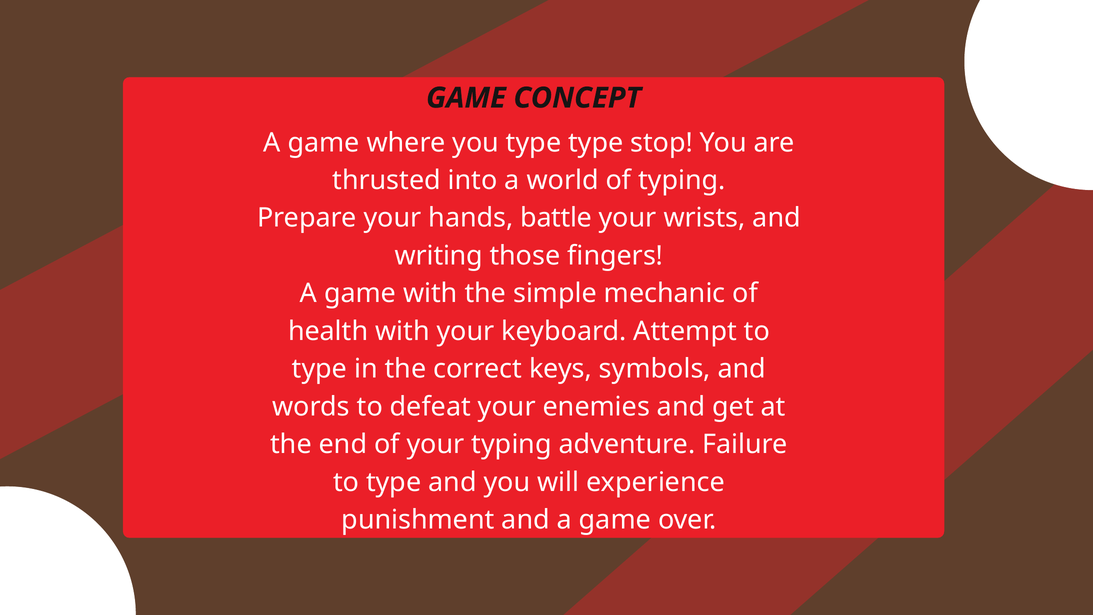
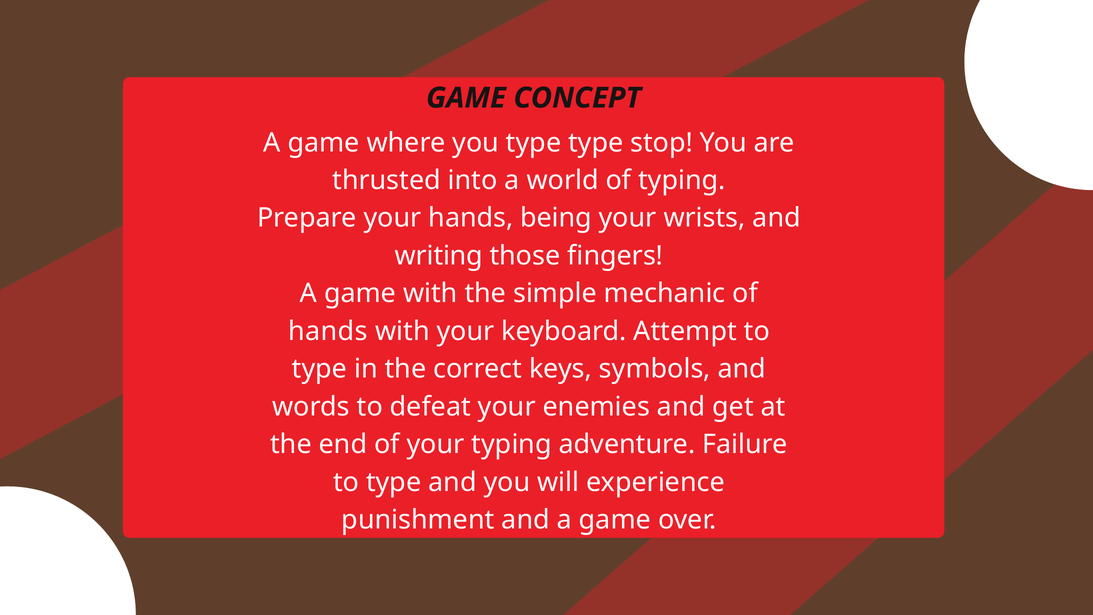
battle: battle -> being
health at (328, 331): health -> hands
